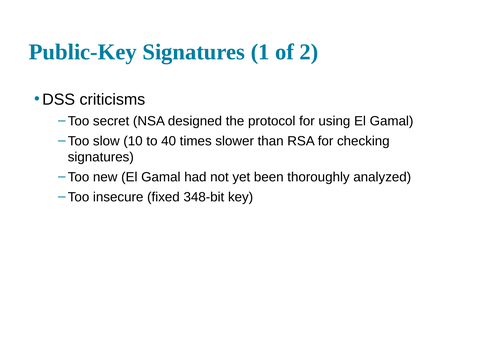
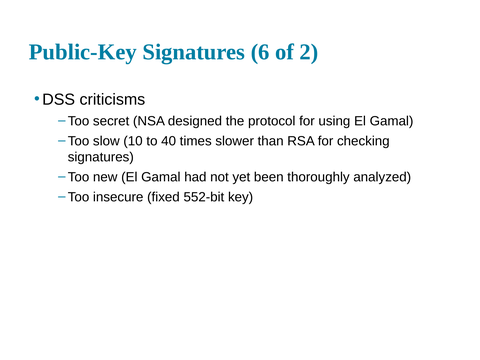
1: 1 -> 6
348-bit: 348-bit -> 552-bit
